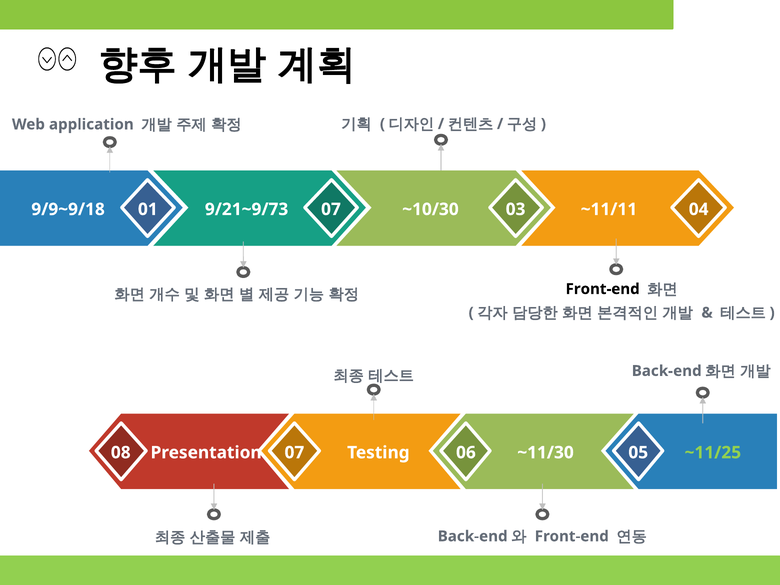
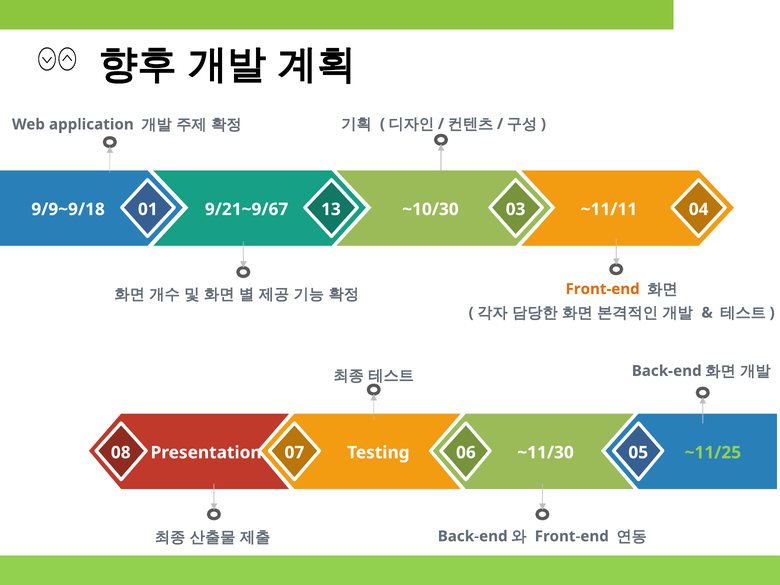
9/21~9/73: 9/21~9/73 -> 9/21~9/67
01 07: 07 -> 13
Front-end at (603, 289) colour: black -> orange
